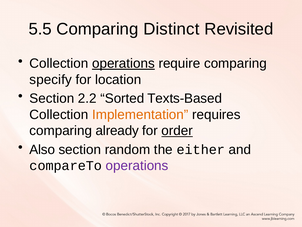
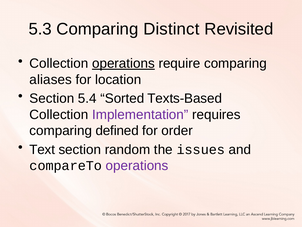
5.5: 5.5 -> 5.3
specify: specify -> aliases
2.2: 2.2 -> 5.4
Implementation colour: orange -> purple
already: already -> defined
order underline: present -> none
Also: Also -> Text
either: either -> issues
